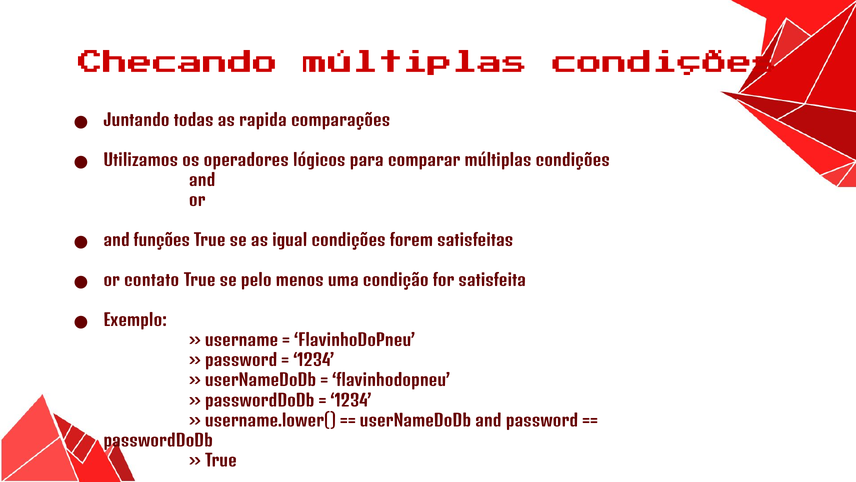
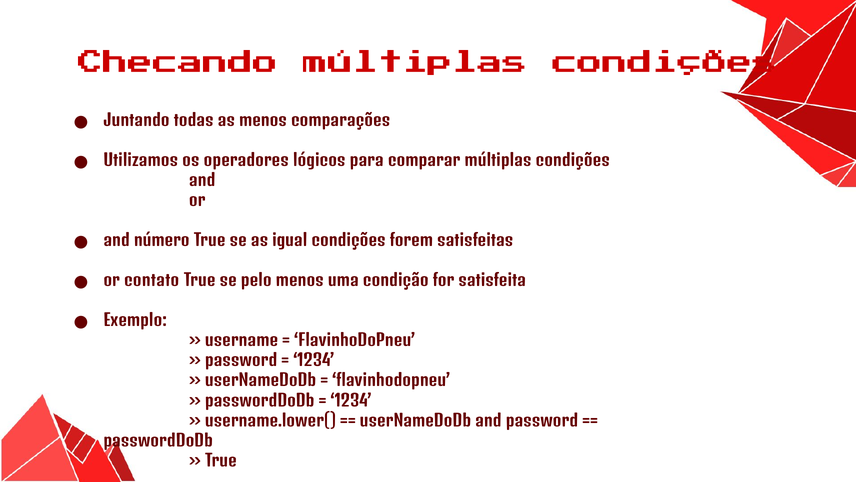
as rapida: rapida -> menos
funções: funções -> número
